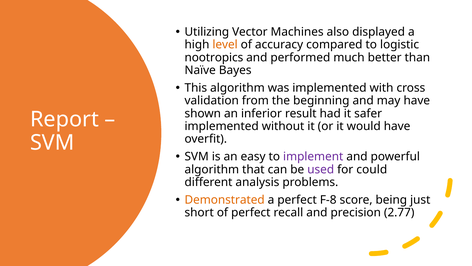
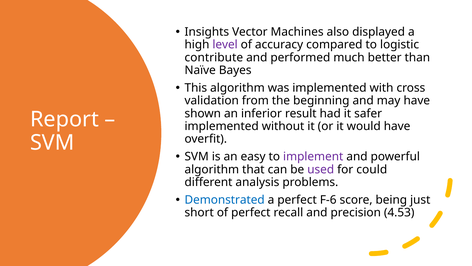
Utilizing: Utilizing -> Insights
level colour: orange -> purple
nootropics: nootropics -> contribute
Demonstrated colour: orange -> blue
F-8: F-8 -> F-6
2.77: 2.77 -> 4.53
